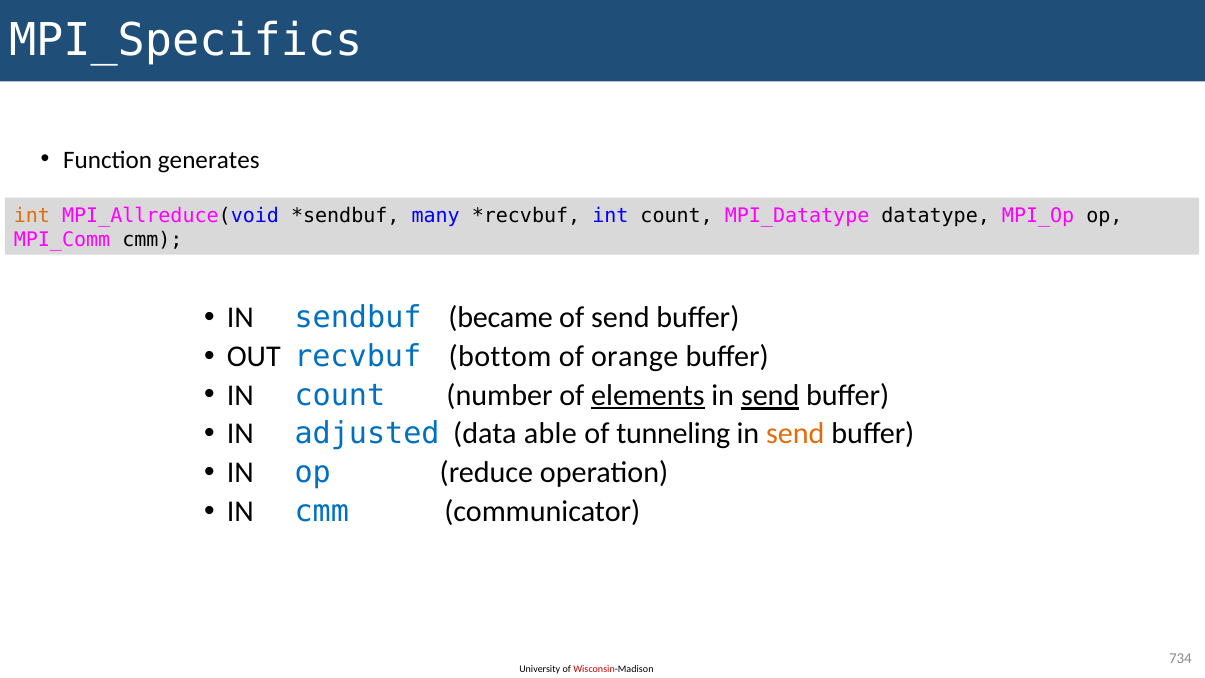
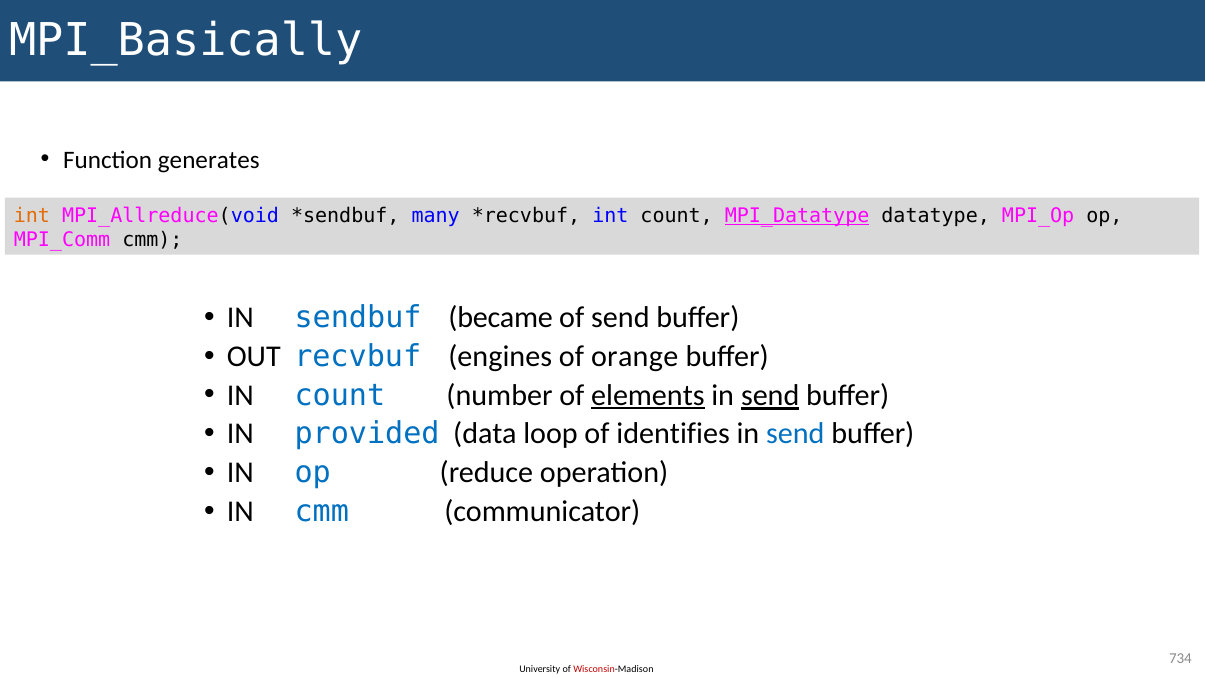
MPI_Specifics: MPI_Specifics -> MPI_Basically
MPI_Datatype underline: none -> present
bottom: bottom -> engines
adjusted: adjusted -> provided
able: able -> loop
tunneling: tunneling -> identifies
send at (795, 434) colour: orange -> blue
